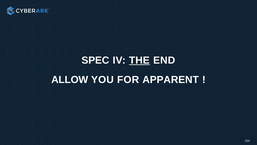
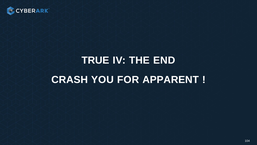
SPEC: SPEC -> TRUE
THE underline: present -> none
ALLOW: ALLOW -> CRASH
